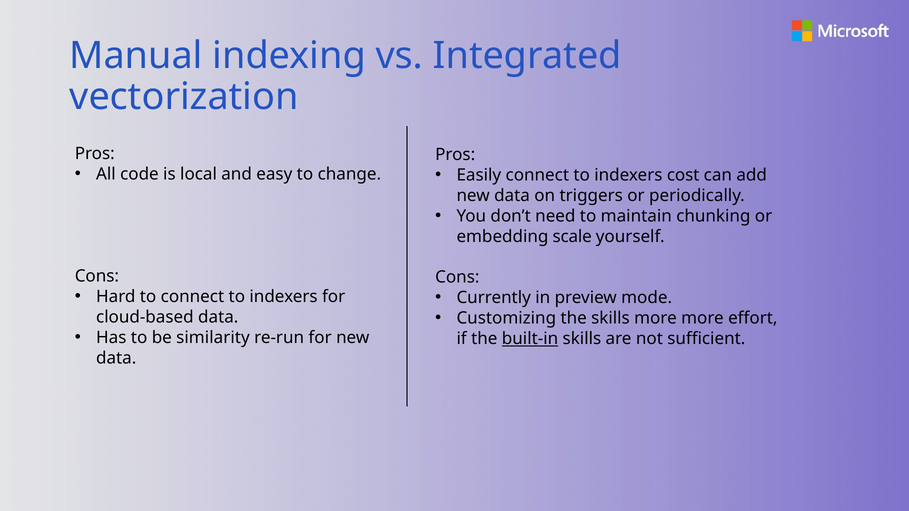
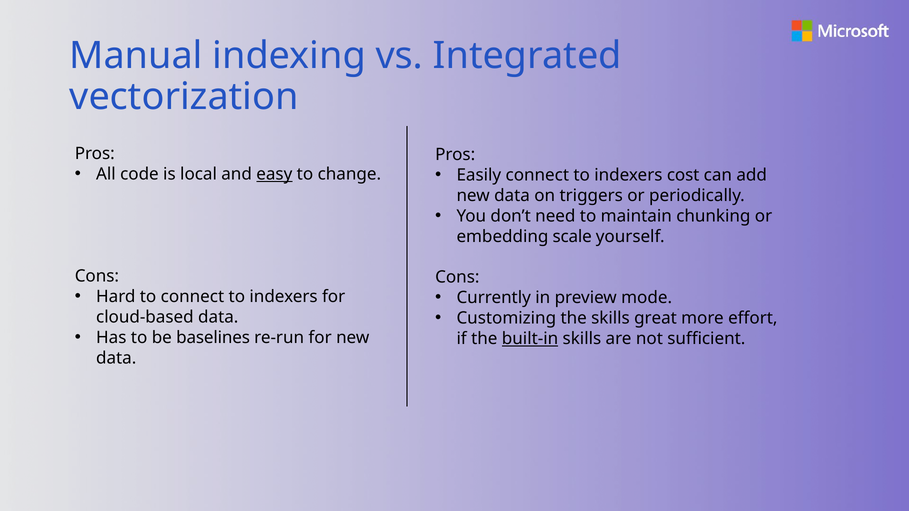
easy underline: none -> present
skills more: more -> great
similarity: similarity -> baselines
